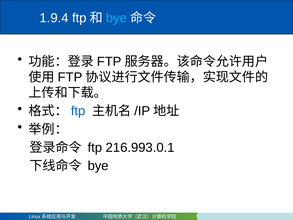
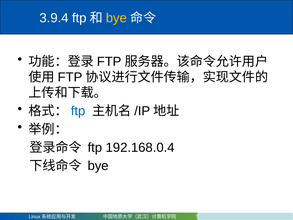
1.9.4: 1.9.4 -> 3.9.4
bye at (116, 18) colour: light blue -> yellow
216.993.0.1: 216.993.0.1 -> 192.168.0.4
